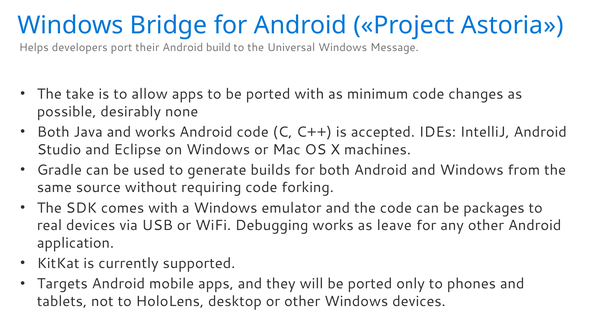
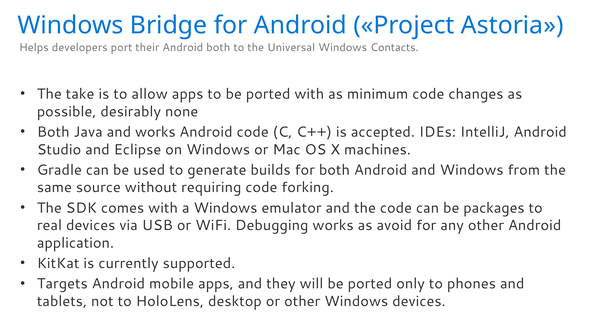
Android build: build -> both
Message: Message -> Contacts
leave: leave -> avoid
